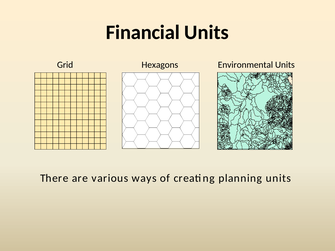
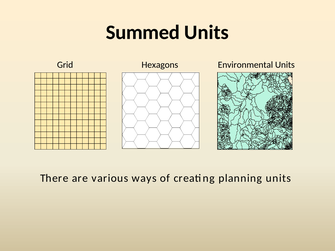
Financial: Financial -> Summed
